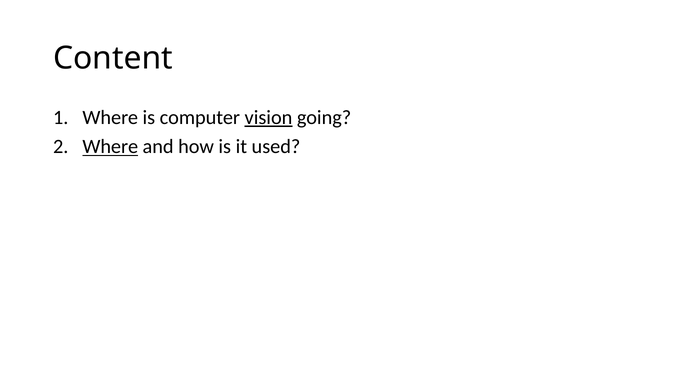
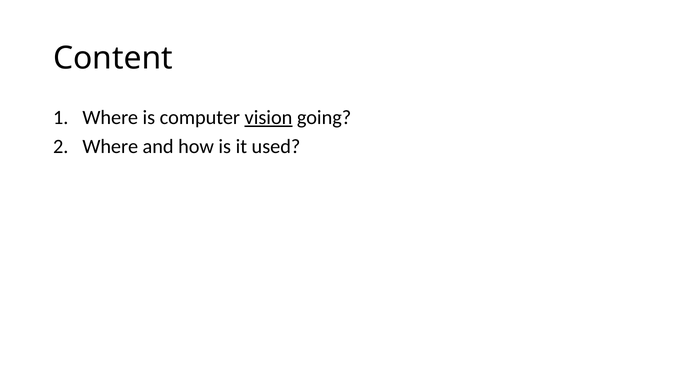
Where at (110, 147) underline: present -> none
